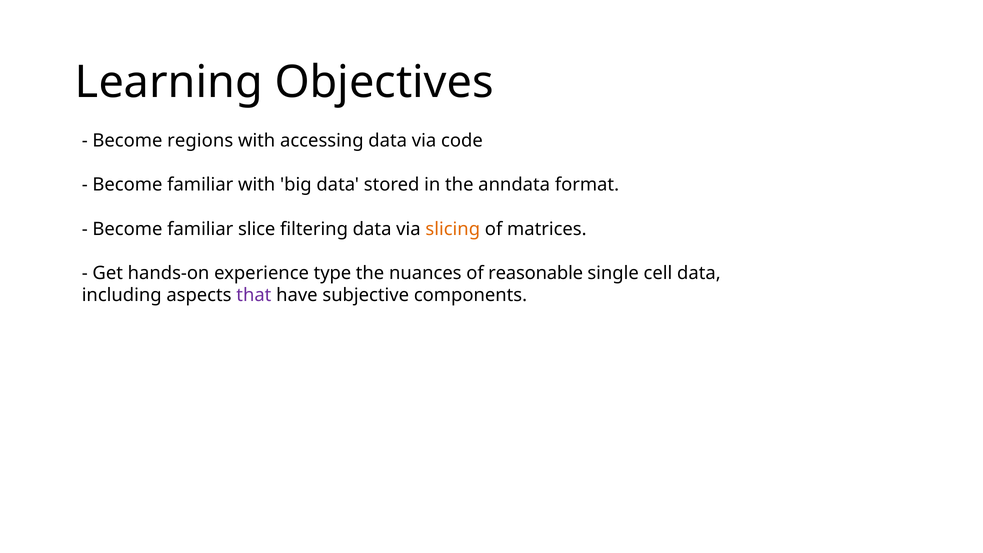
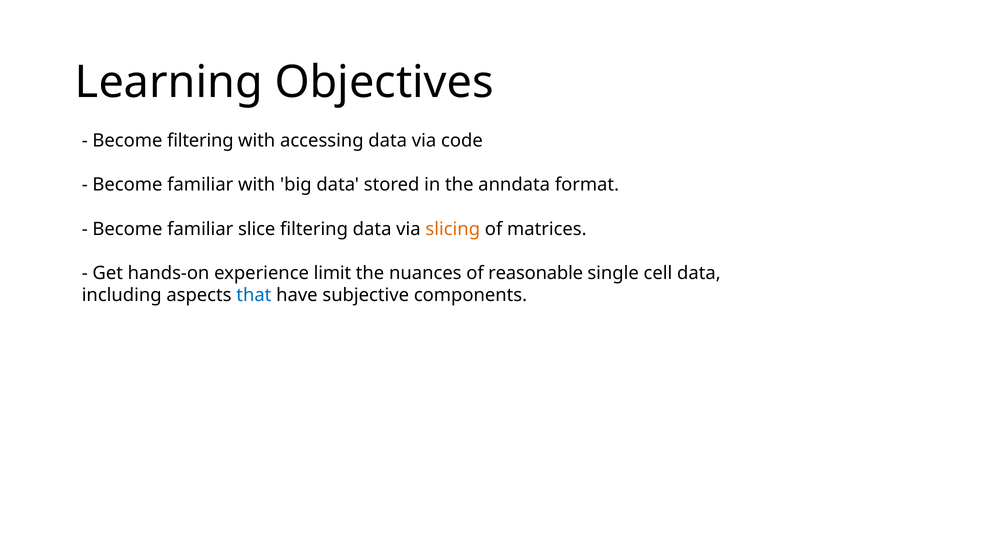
Become regions: regions -> filtering
type: type -> limit
that colour: purple -> blue
